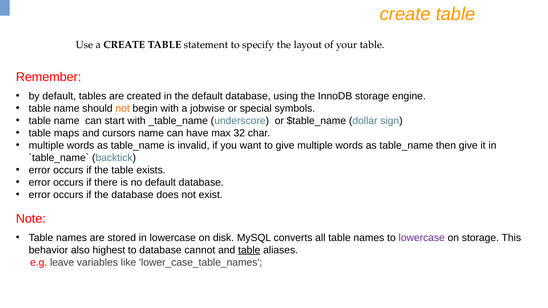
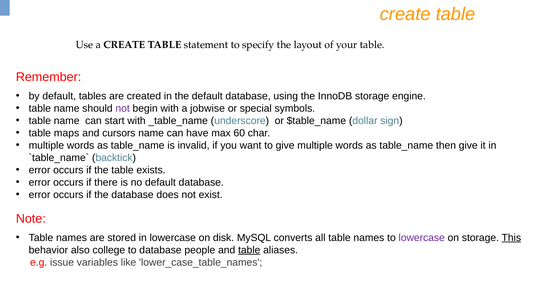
not at (123, 109) colour: orange -> purple
32: 32 -> 60
This underline: none -> present
highest: highest -> college
cannot: cannot -> people
leave: leave -> issue
